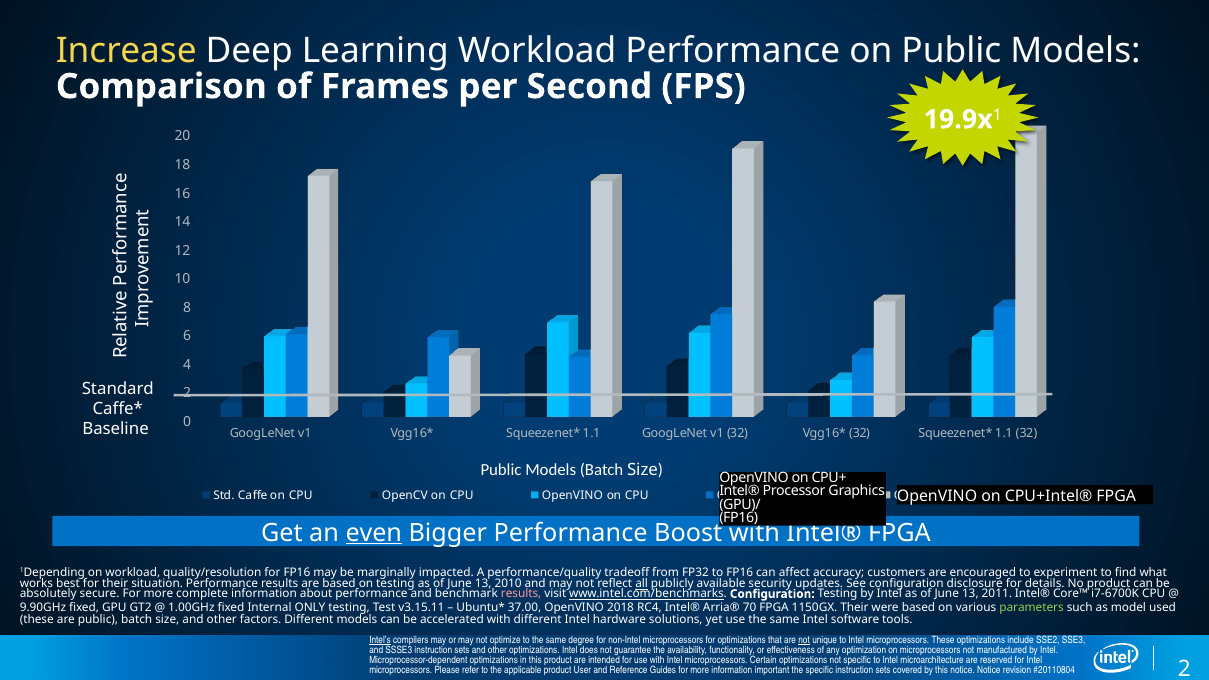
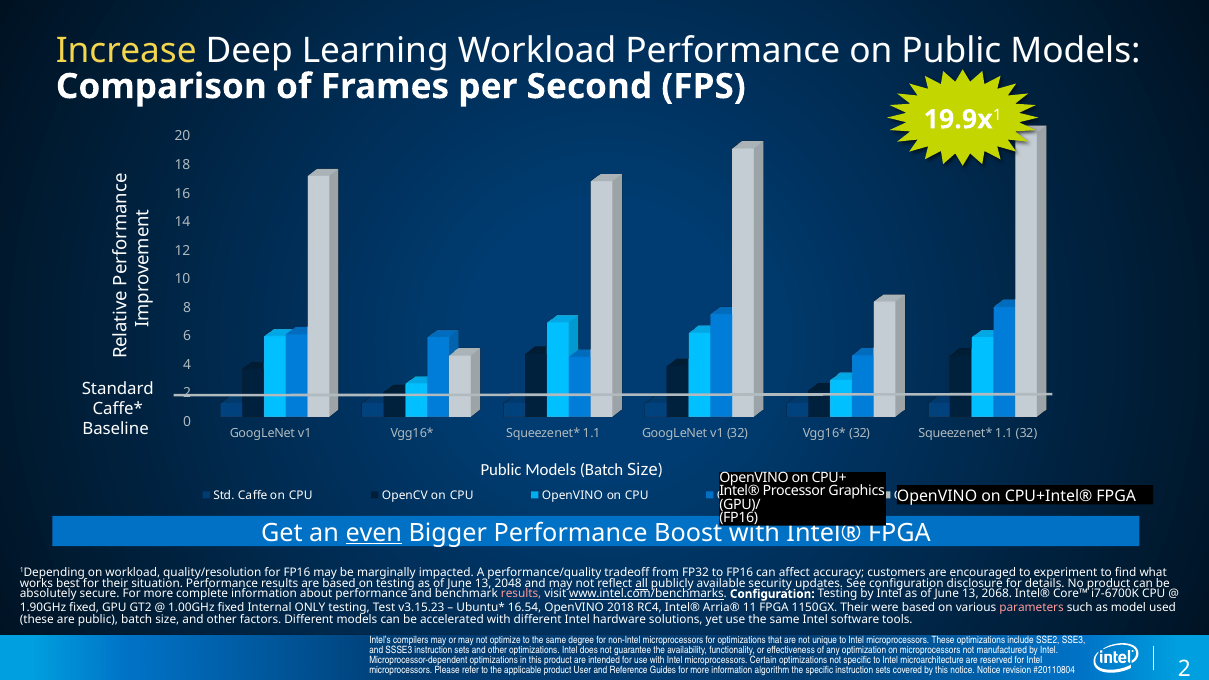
2010: 2010 -> 2048
2011: 2011 -> 2068
9.90GHz: 9.90GHz -> 1.90GHz
v3.15.11: v3.15.11 -> v3.15.23
37.00: 37.00 -> 16.54
70: 70 -> 11
parameters colour: light green -> pink
Intel’s underline: present -> none
not at (804, 640) underline: present -> none
important: important -> algorithm
